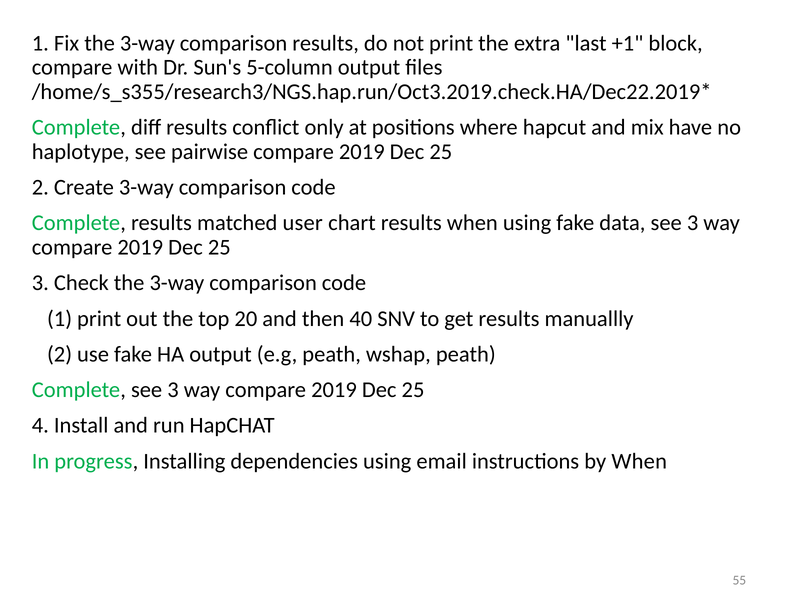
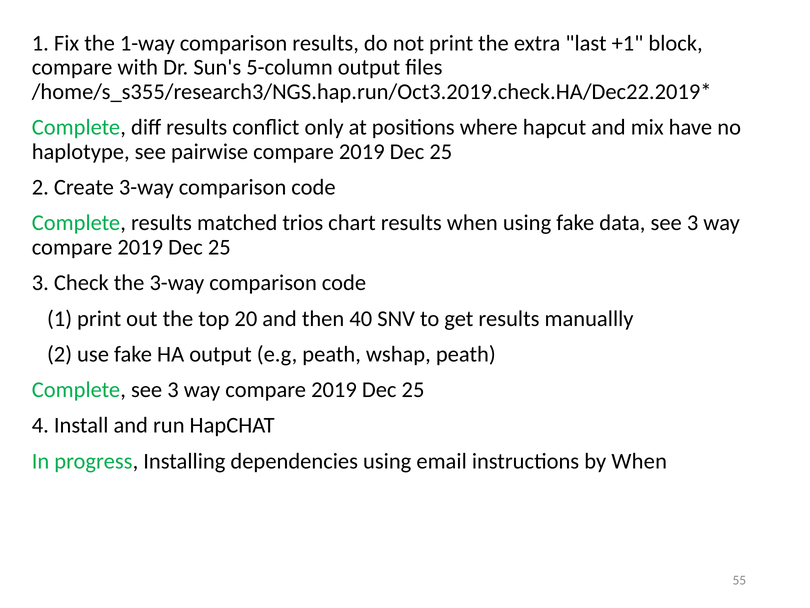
Fix the 3-way: 3-way -> 1-way
user: user -> trios
